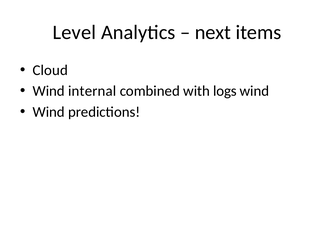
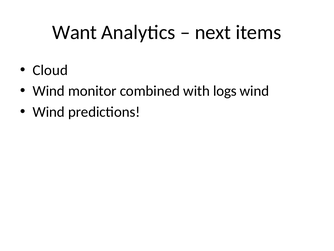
Level: Level -> Want
internal: internal -> monitor
